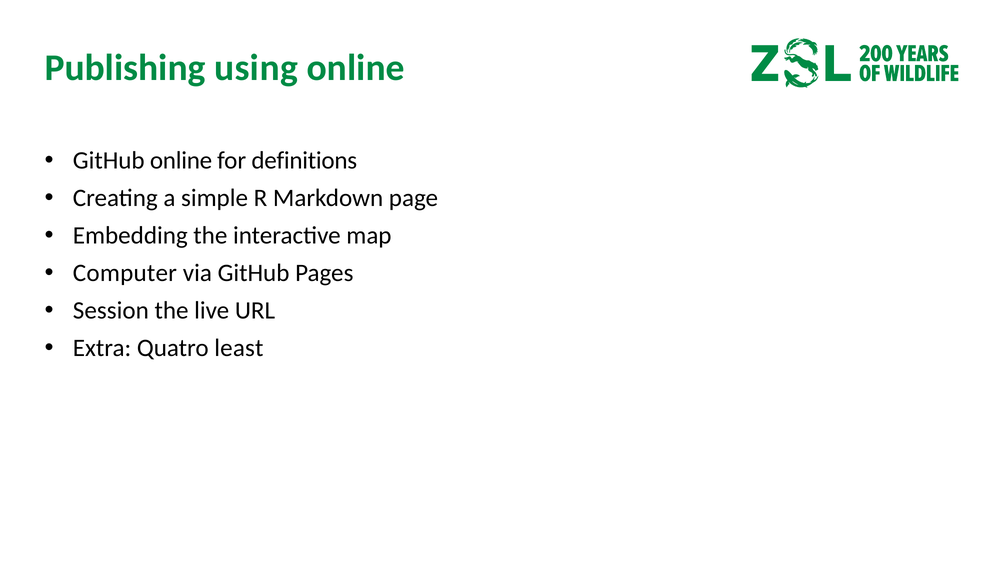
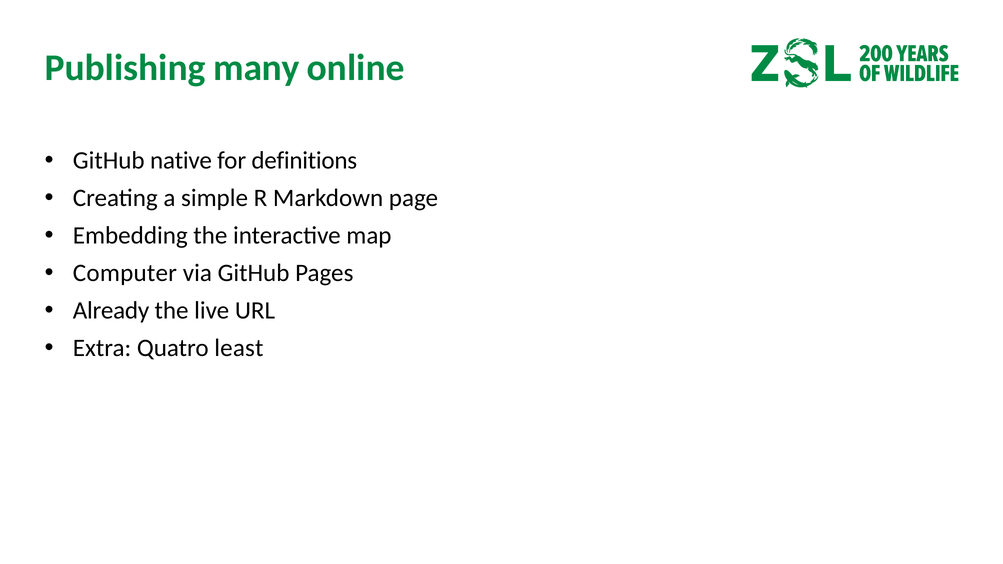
using: using -> many
GitHub online: online -> native
Session: Session -> Already
